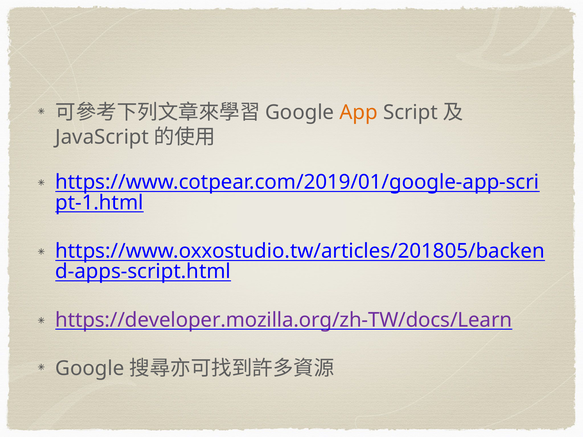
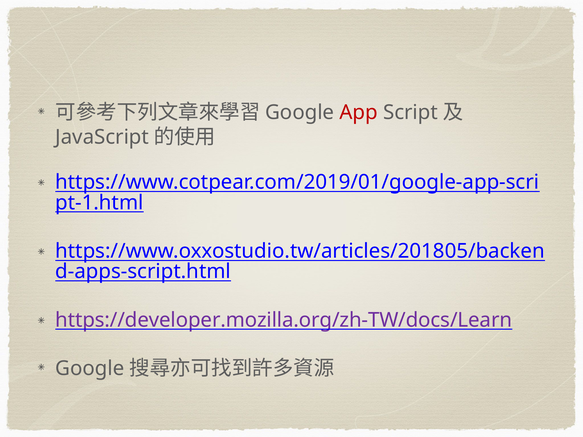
App colour: orange -> red
